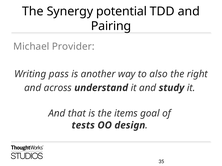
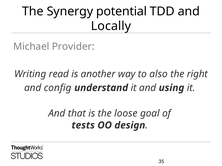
Pairing: Pairing -> Locally
pass: pass -> read
across: across -> config
study: study -> using
items: items -> loose
